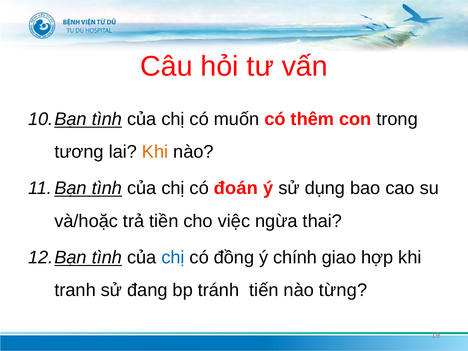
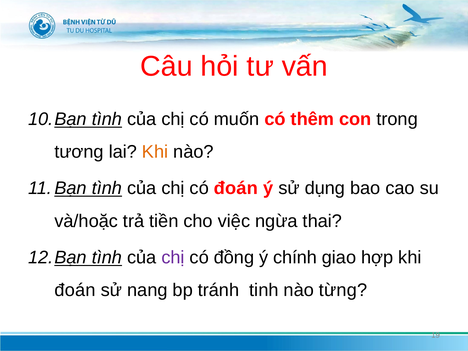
chị at (173, 257) colour: blue -> purple
tranh at (75, 290): tranh -> đoán
đang: đang -> nang
tiến: tiến -> tinh
